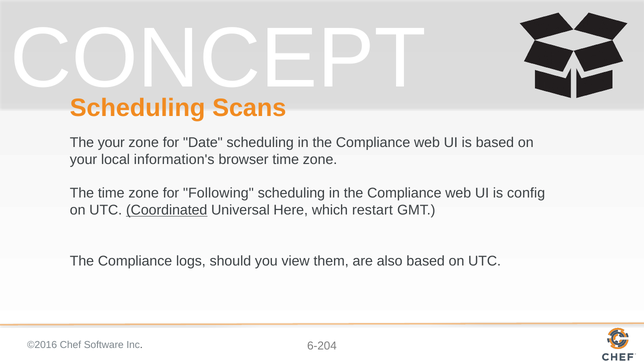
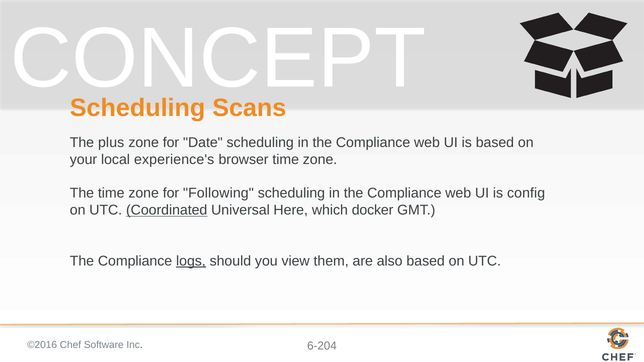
The your: your -> plus
information's: information's -> experience's
restart: restart -> docker
logs underline: none -> present
